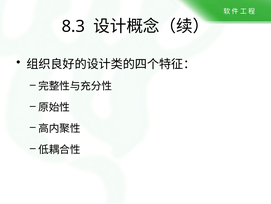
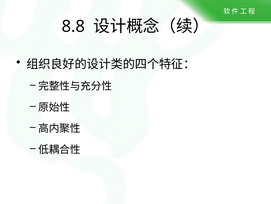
8.3: 8.3 -> 8.8
